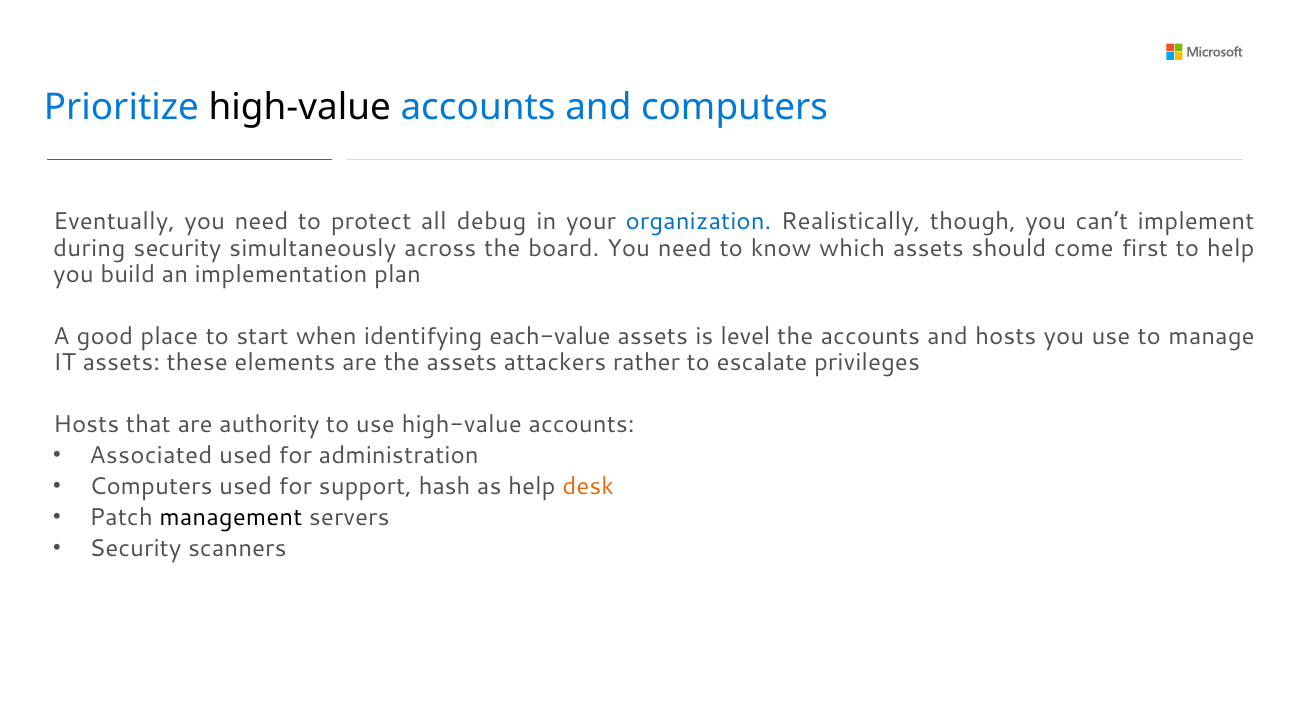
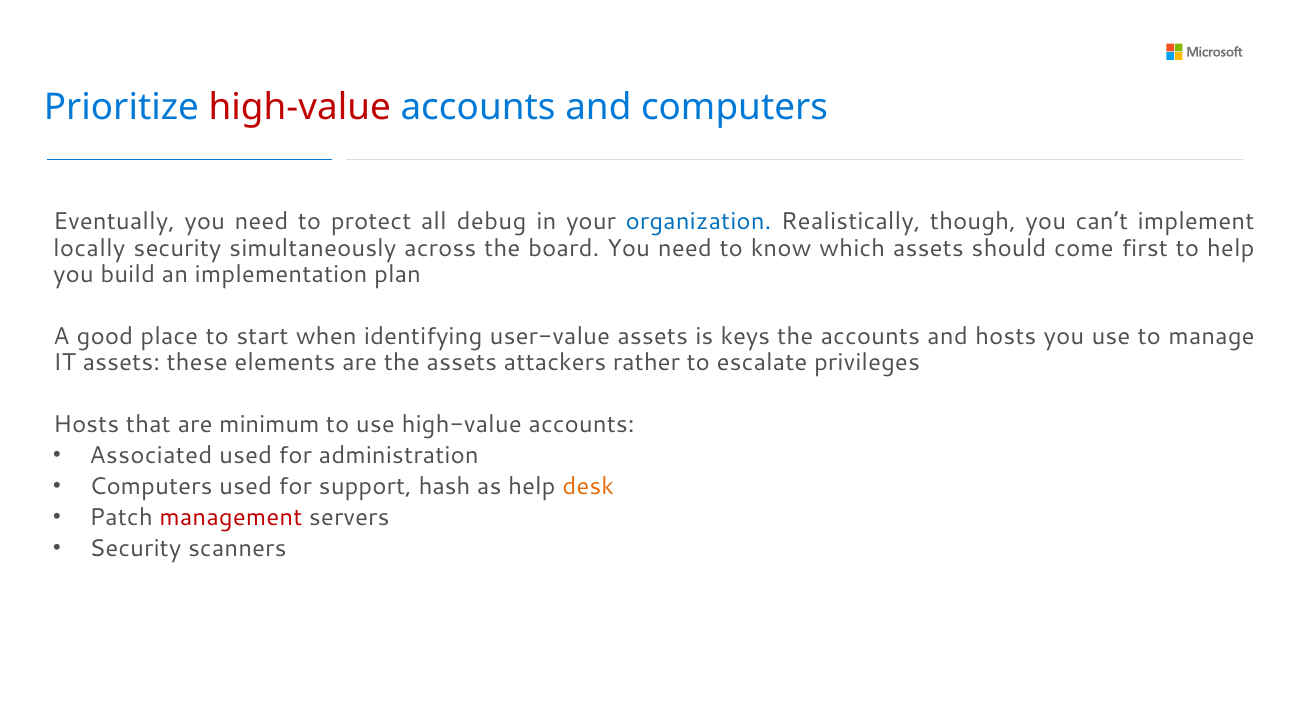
high-value at (300, 108) colour: black -> red
during: during -> locally
each-value: each-value -> user-value
level: level -> keys
authority: authority -> minimum
management colour: black -> red
